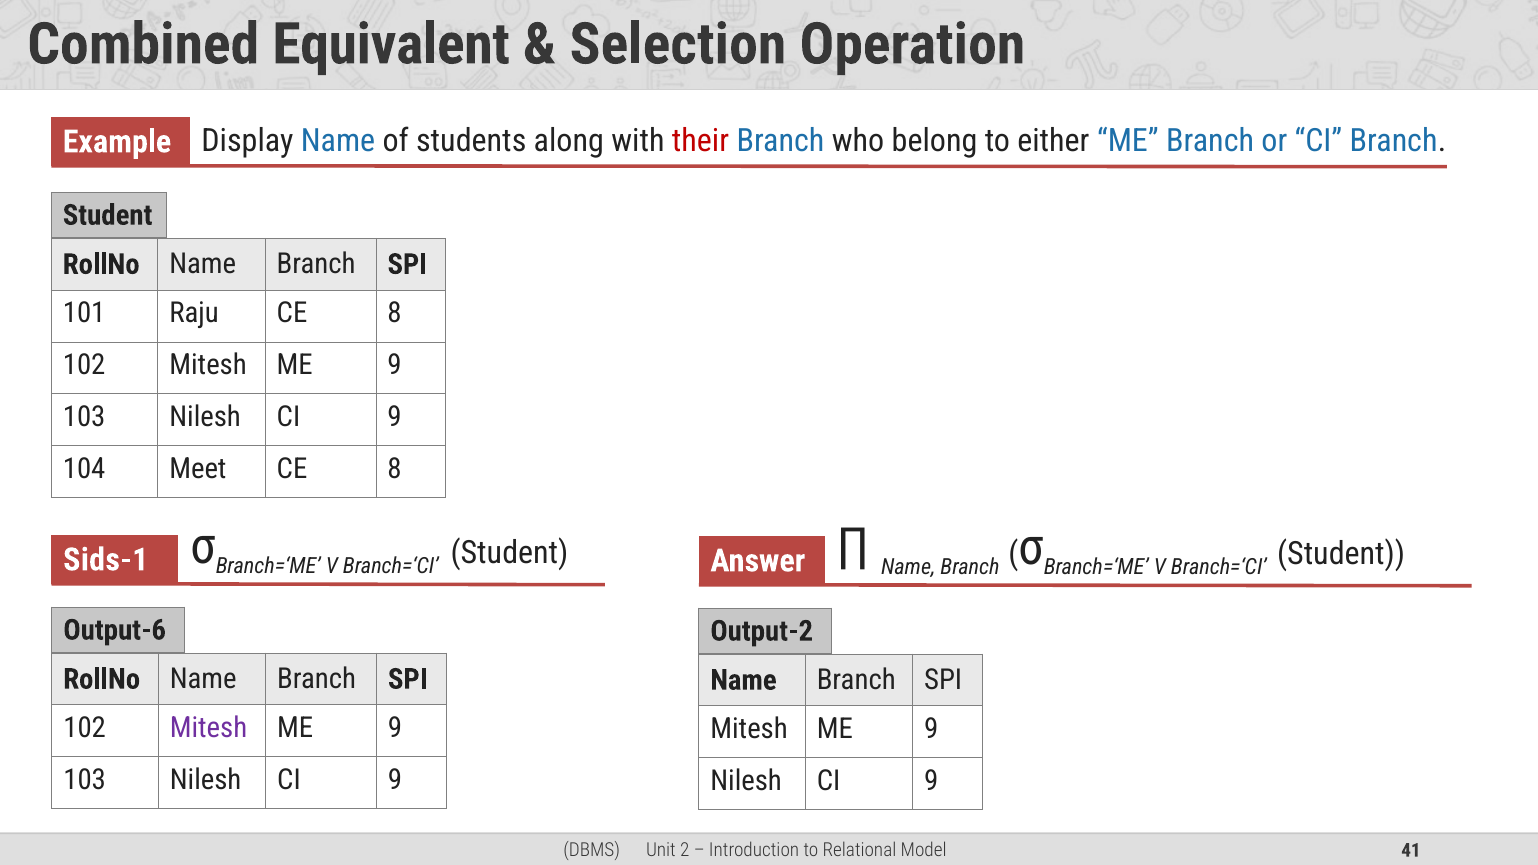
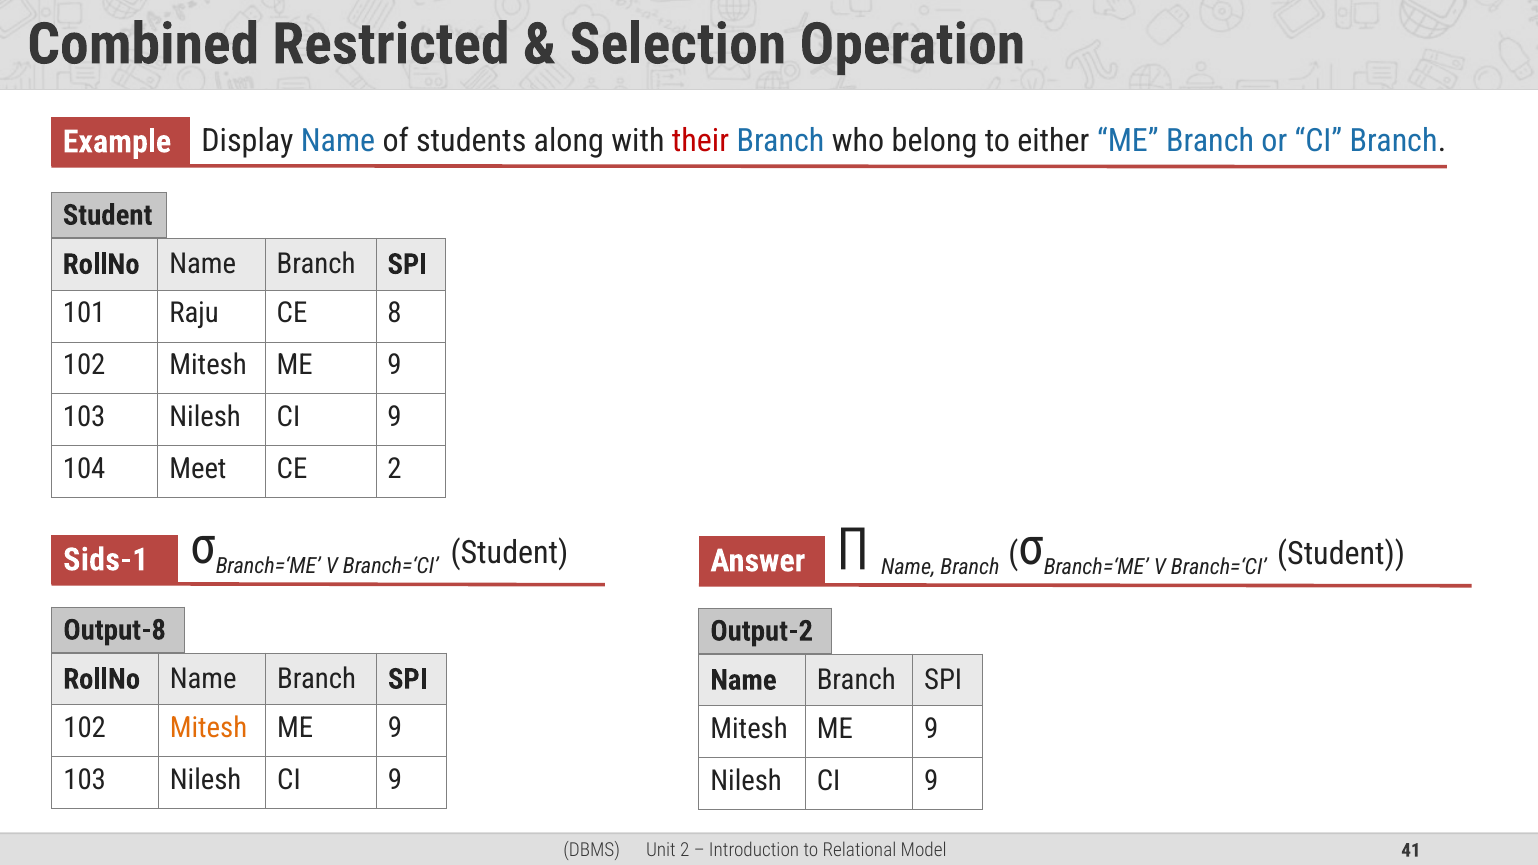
Equivalent: Equivalent -> Restricted
Meet CE 8: 8 -> 2
Output-6: Output-6 -> Output-8
Mitesh at (209, 728) colour: purple -> orange
